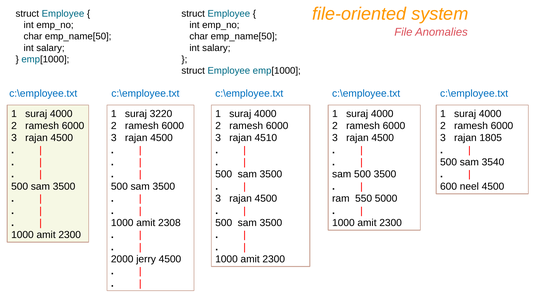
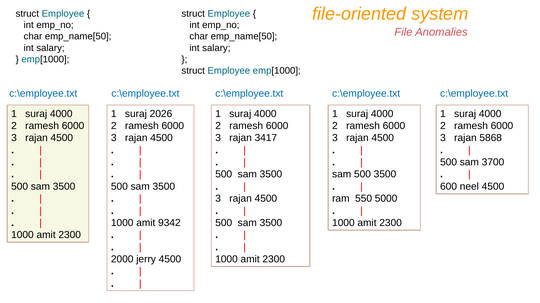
3220: 3220 -> 2026
4510: 4510 -> 3417
1805: 1805 -> 5868
3540: 3540 -> 3700
2308: 2308 -> 9342
